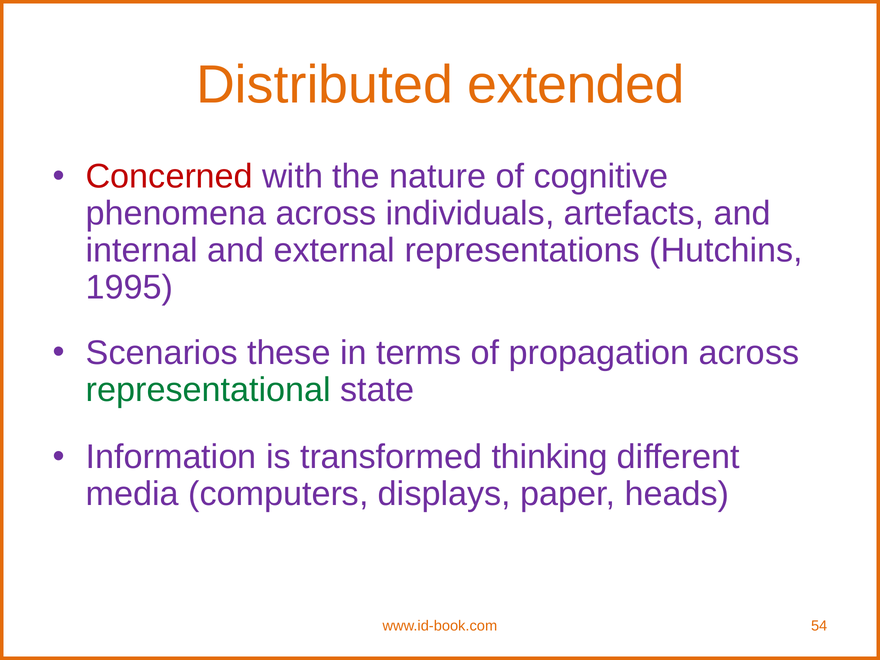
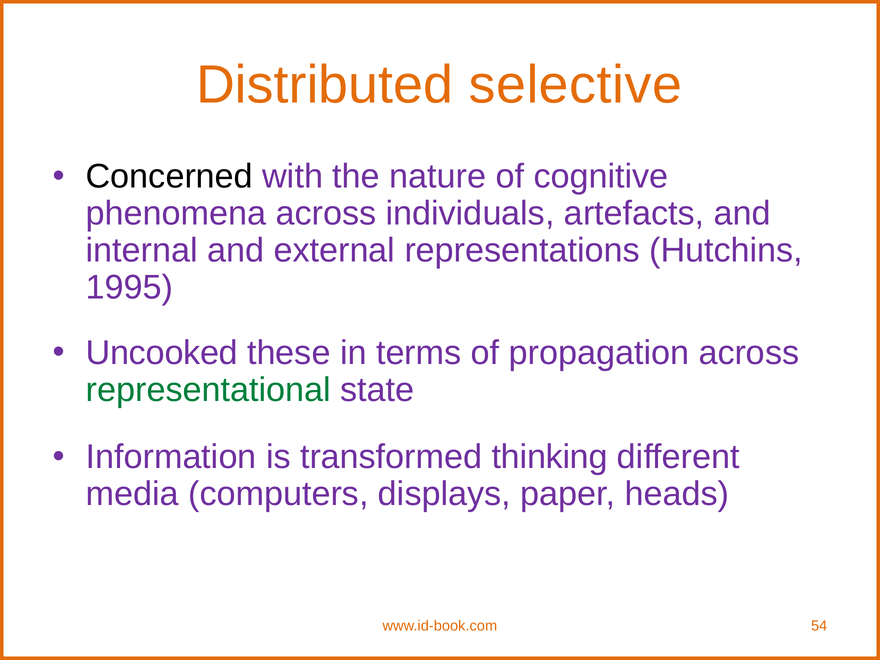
extended: extended -> selective
Concerned colour: red -> black
Scenarios: Scenarios -> Uncooked
